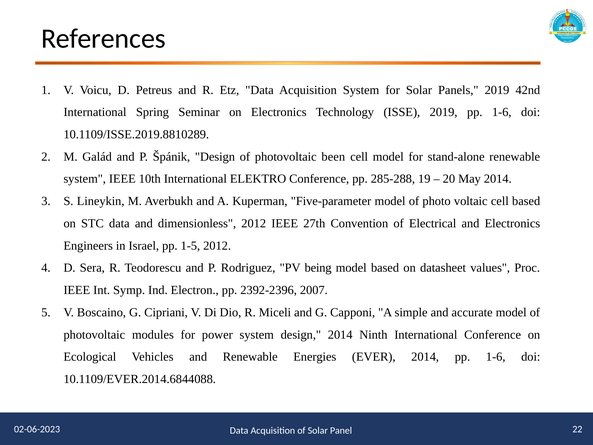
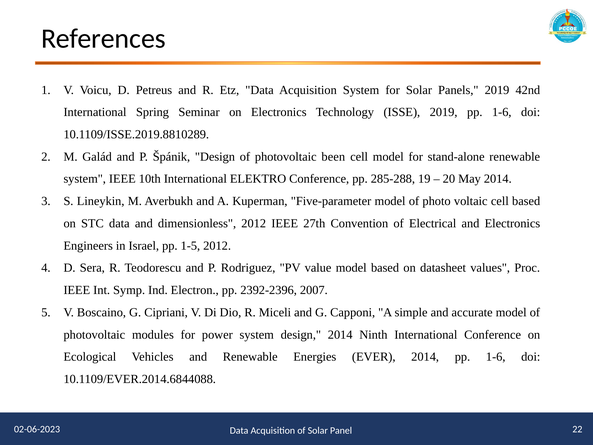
being: being -> value
